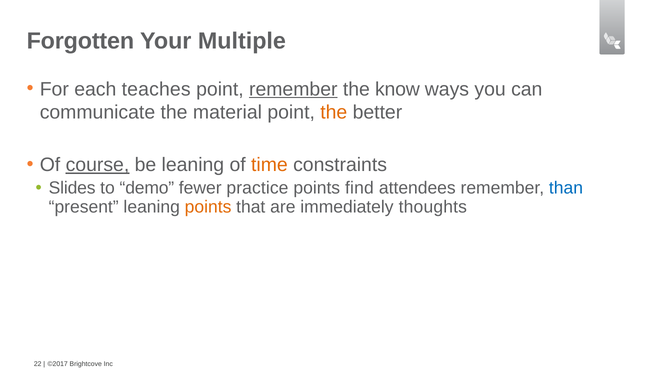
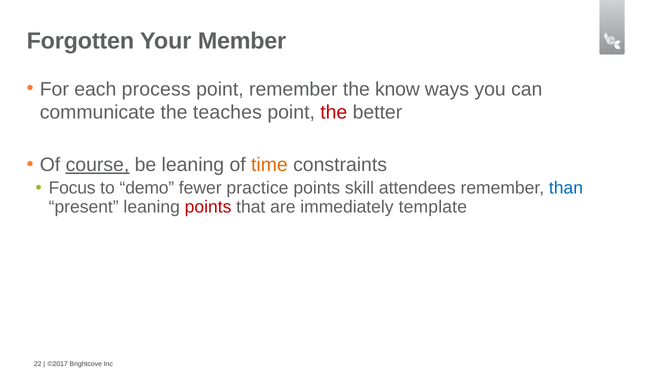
Multiple: Multiple -> Member
teaches: teaches -> process
remember at (293, 89) underline: present -> none
material: material -> teaches
the at (334, 112) colour: orange -> red
Slides: Slides -> Focus
find: find -> skill
points at (208, 207) colour: orange -> red
thoughts: thoughts -> template
